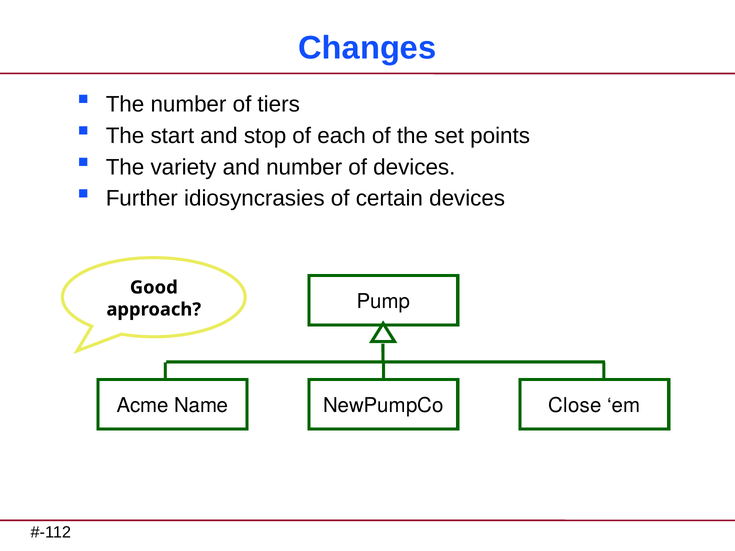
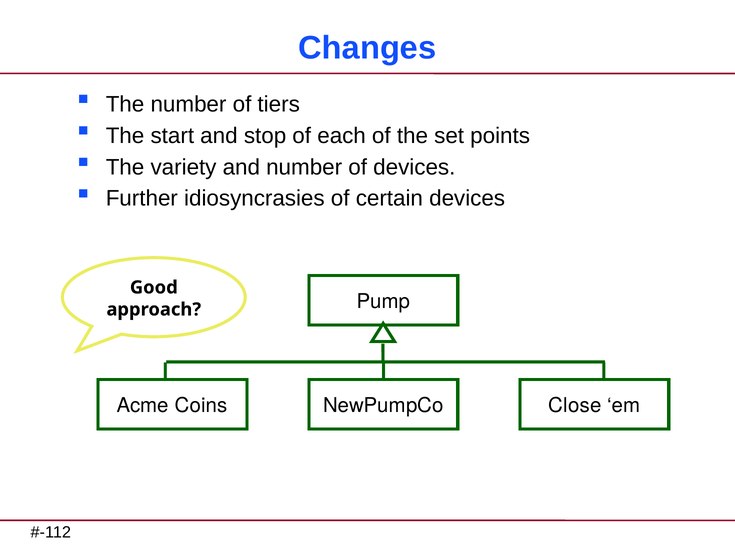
Name: Name -> Coins
